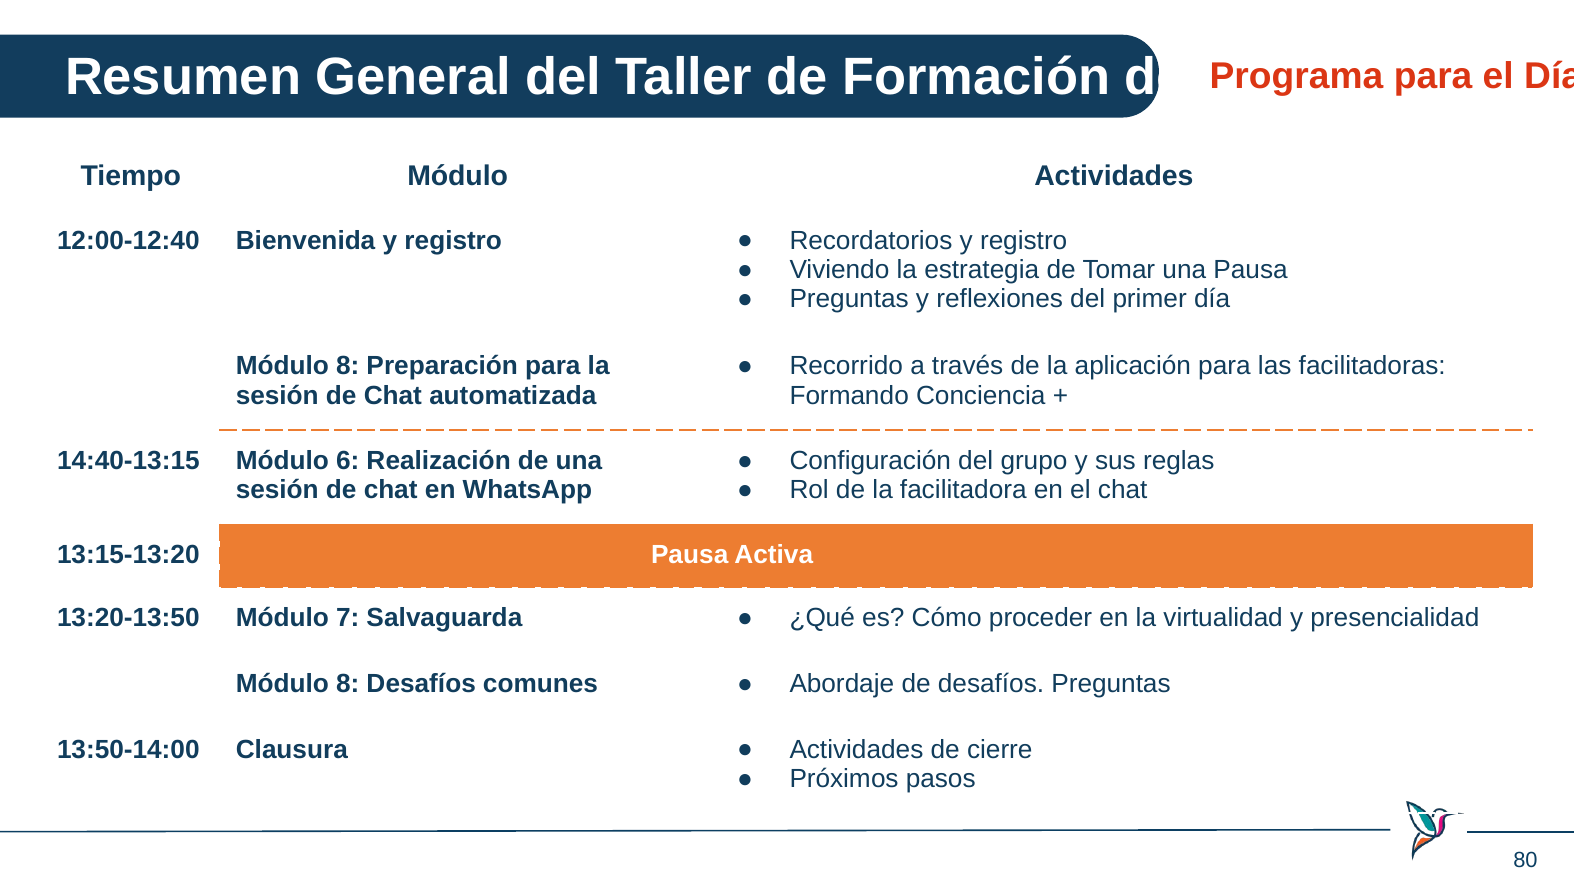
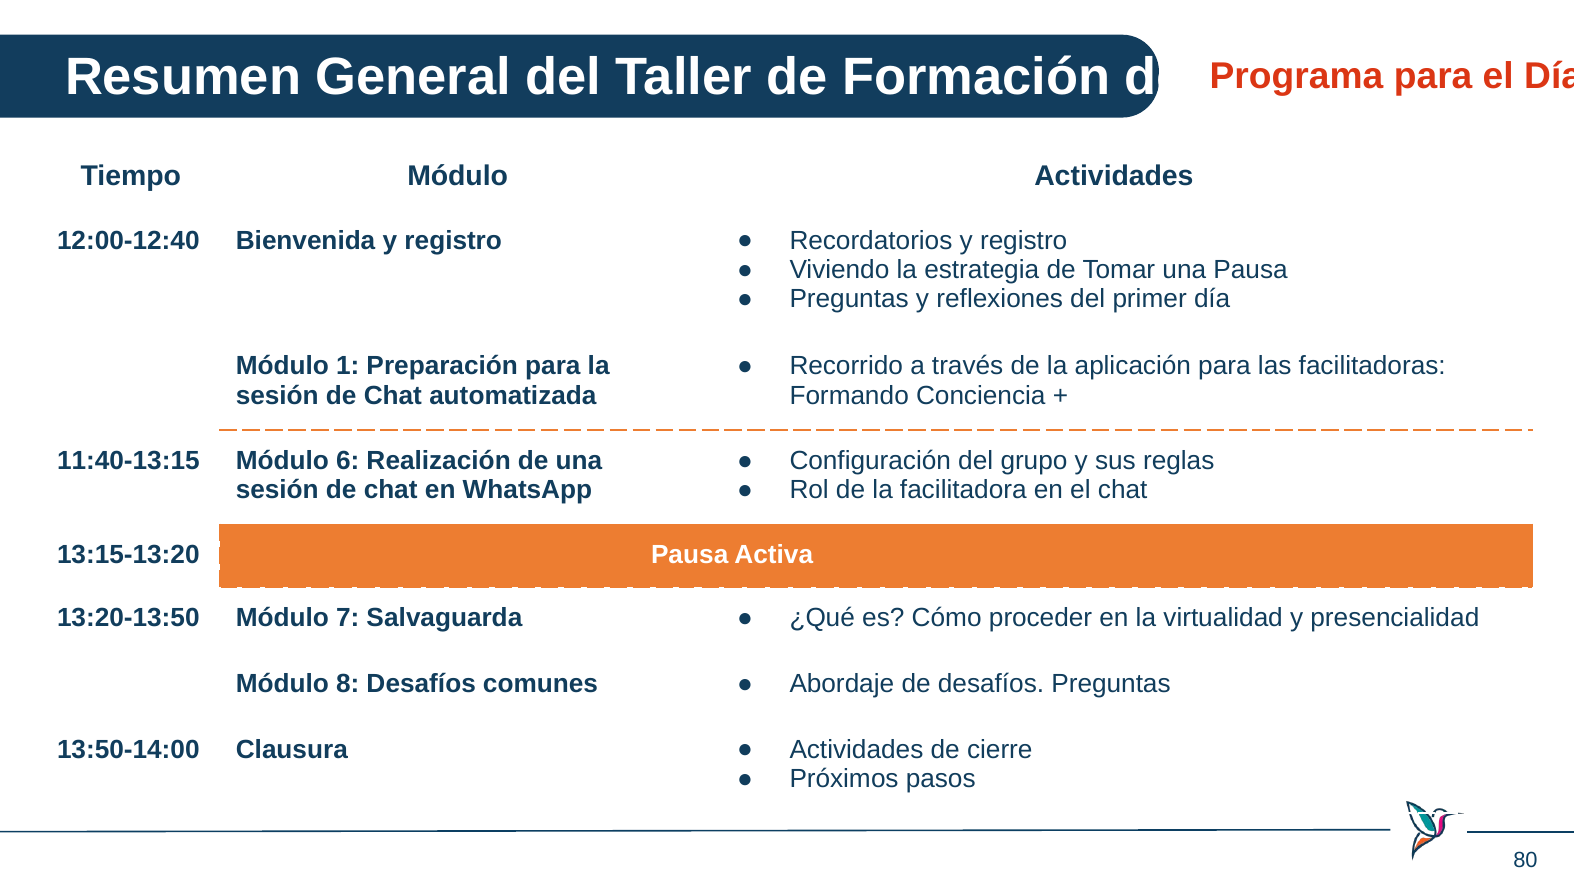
8 at (348, 366): 8 -> 1
14:40-13:15: 14:40-13:15 -> 11:40-13:15
